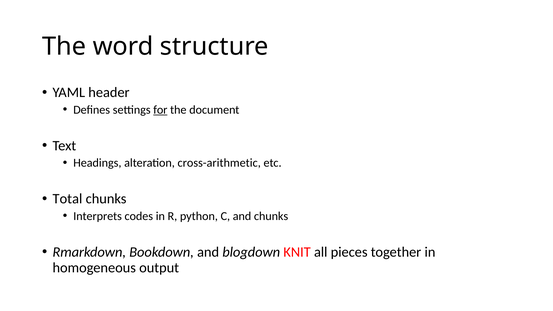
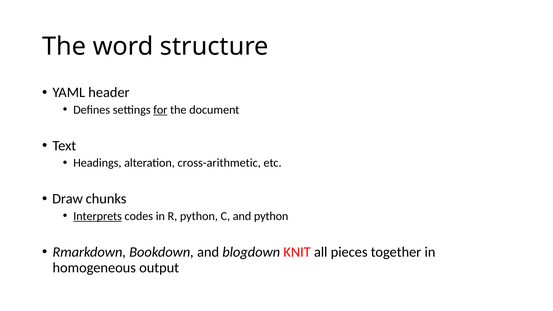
Total: Total -> Draw
Interprets underline: none -> present
and chunks: chunks -> python
